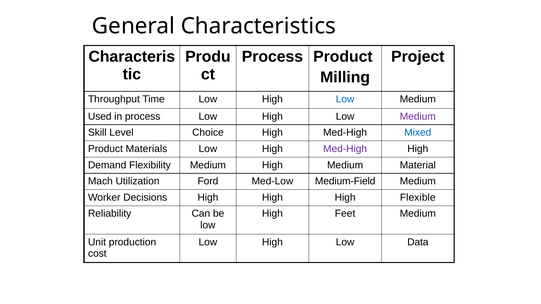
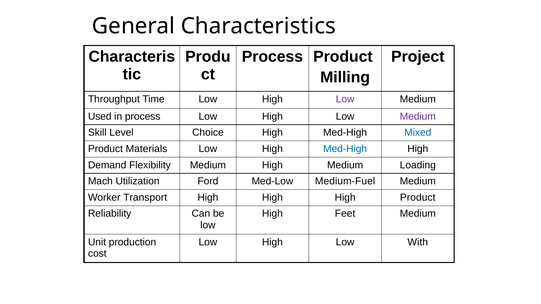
Low at (345, 99) colour: blue -> purple
Med-High at (345, 149) colour: purple -> blue
Material: Material -> Loading
Medium-Field: Medium-Field -> Medium-Fuel
Decisions: Decisions -> Transport
High Flexible: Flexible -> Product
Data: Data -> With
